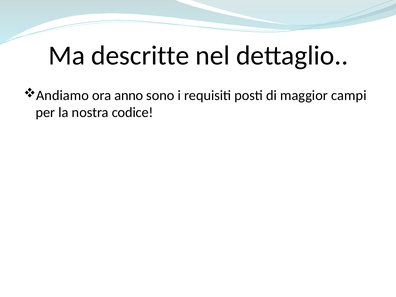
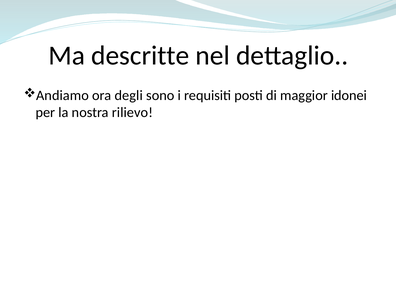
anno: anno -> degli
campi: campi -> idonei
codice: codice -> rilievo
